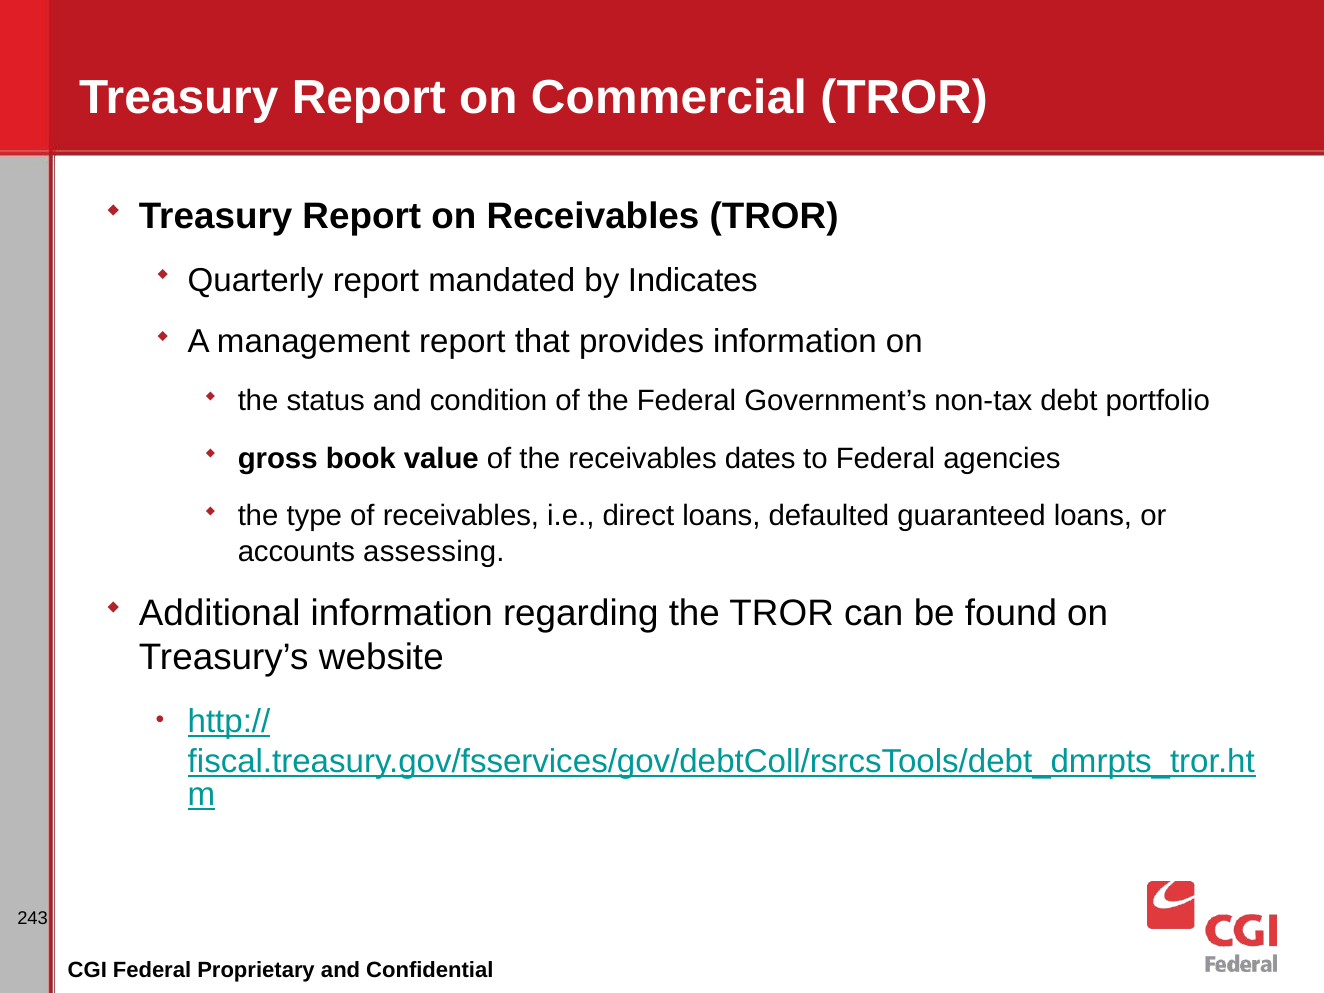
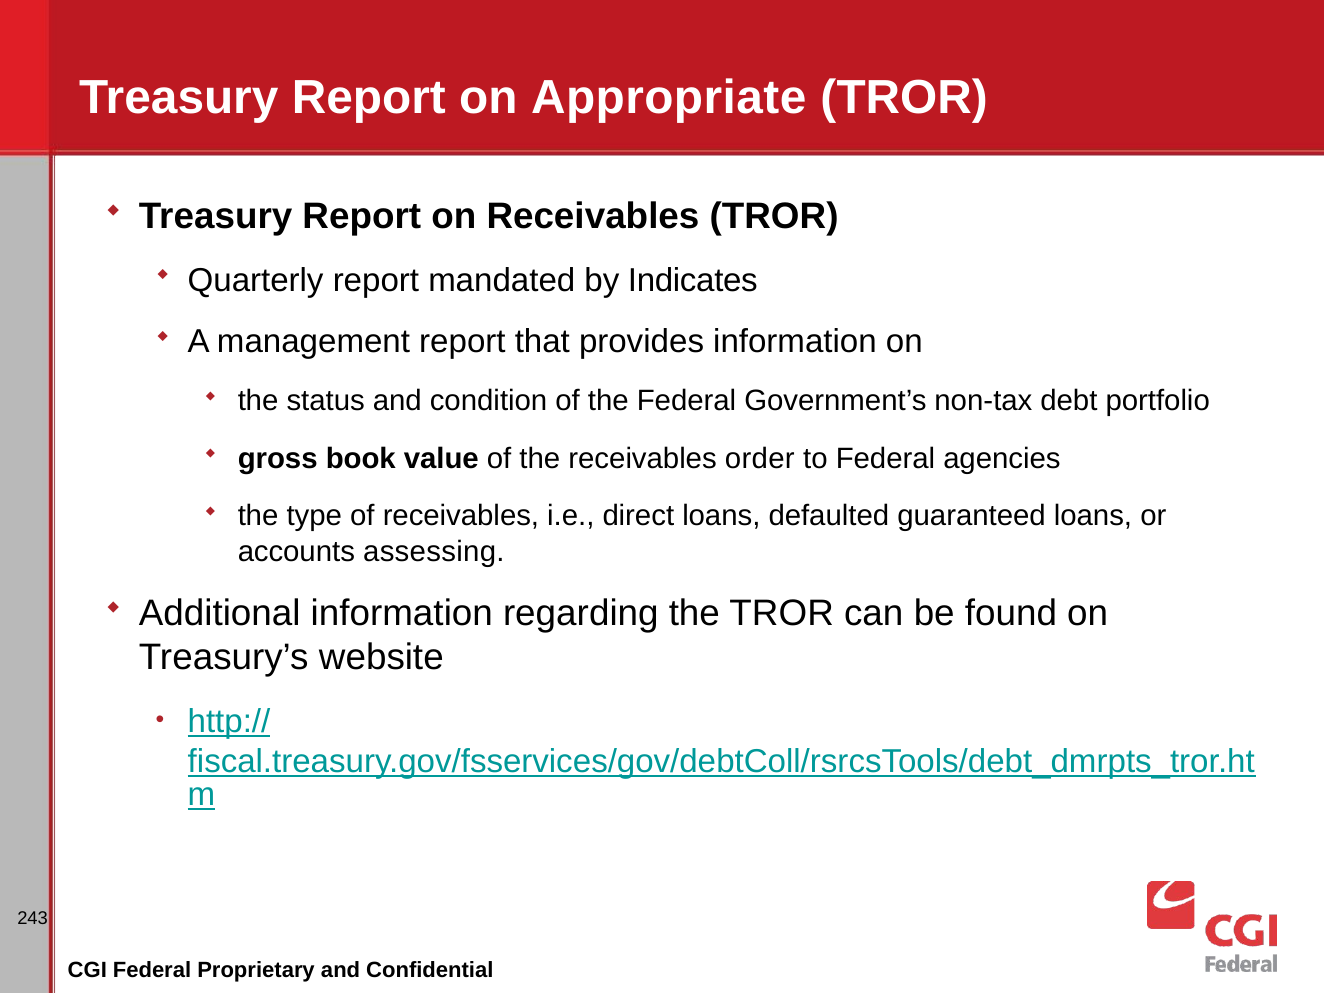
Commercial: Commercial -> Appropriate
dates: dates -> order
